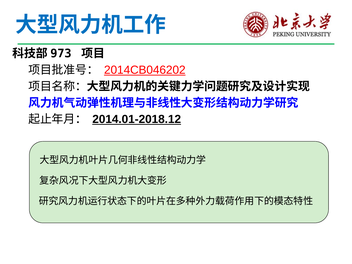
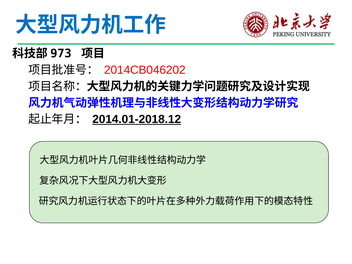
2014CB046202 underline: present -> none
